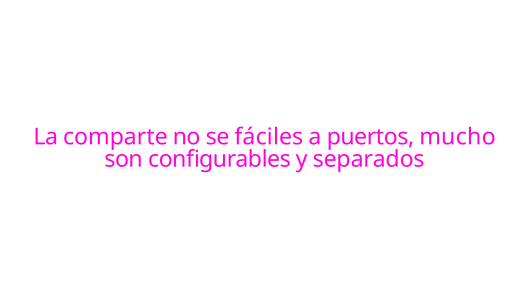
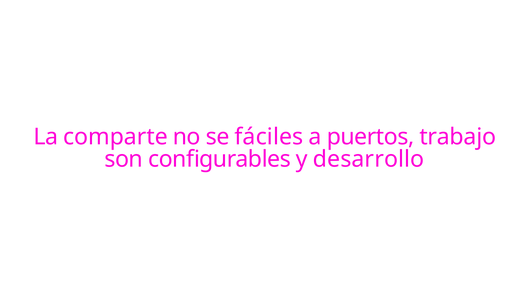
mucho: mucho -> trabajo
separados: separados -> desarrollo
